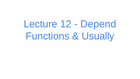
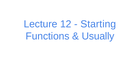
Depend: Depend -> Starting
